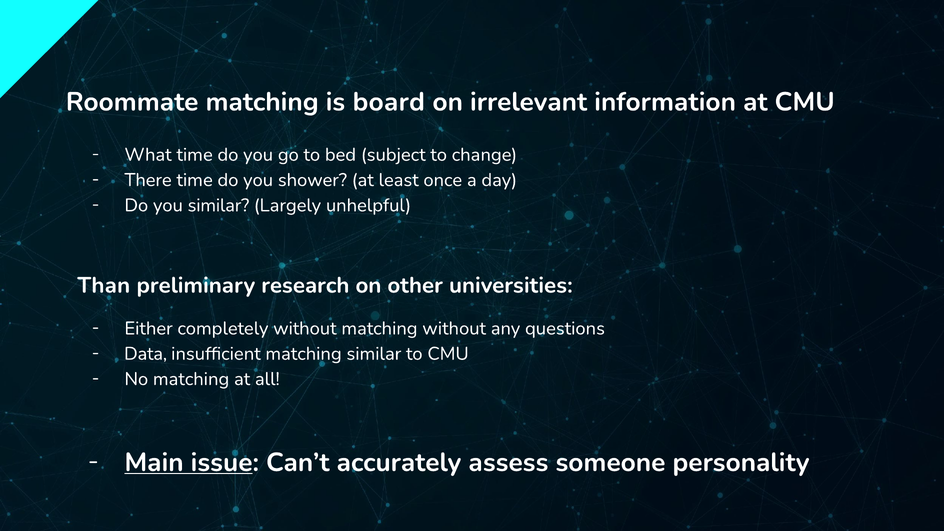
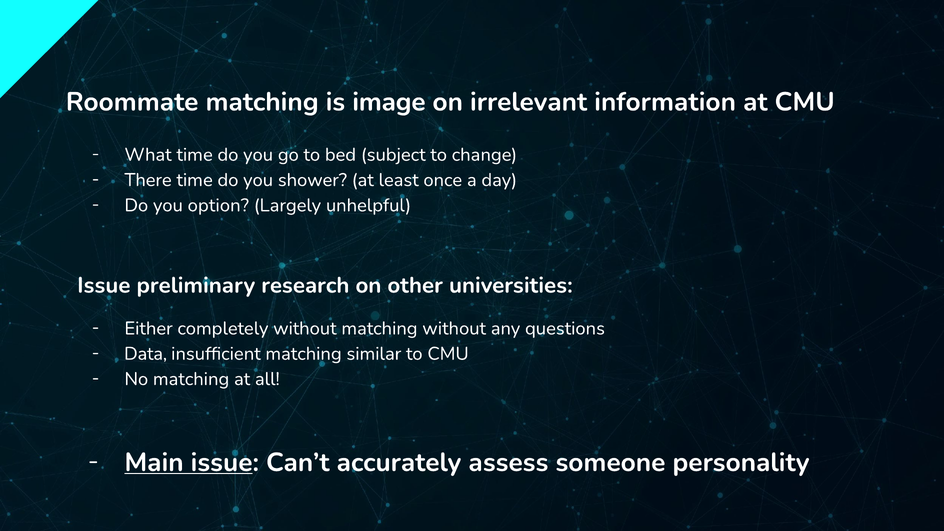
board: board -> image
you similar: similar -> option
Than at (104, 285): Than -> Issue
